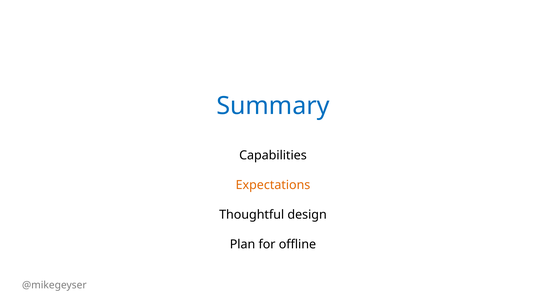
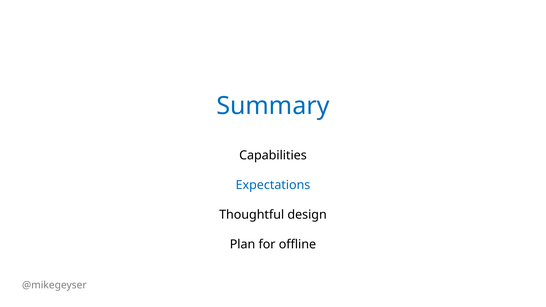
Expectations colour: orange -> blue
